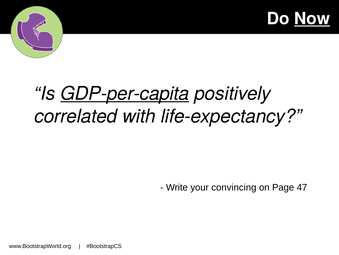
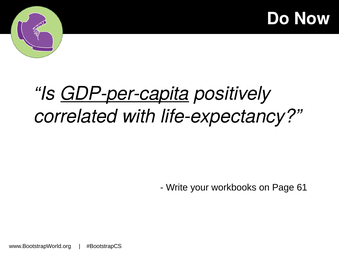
Now underline: present -> none
convincing: convincing -> workbooks
47: 47 -> 61
